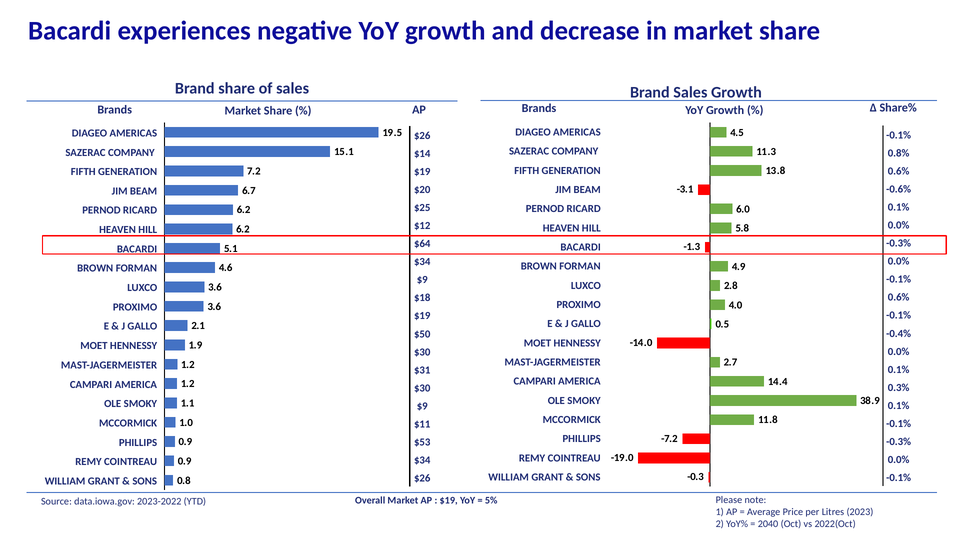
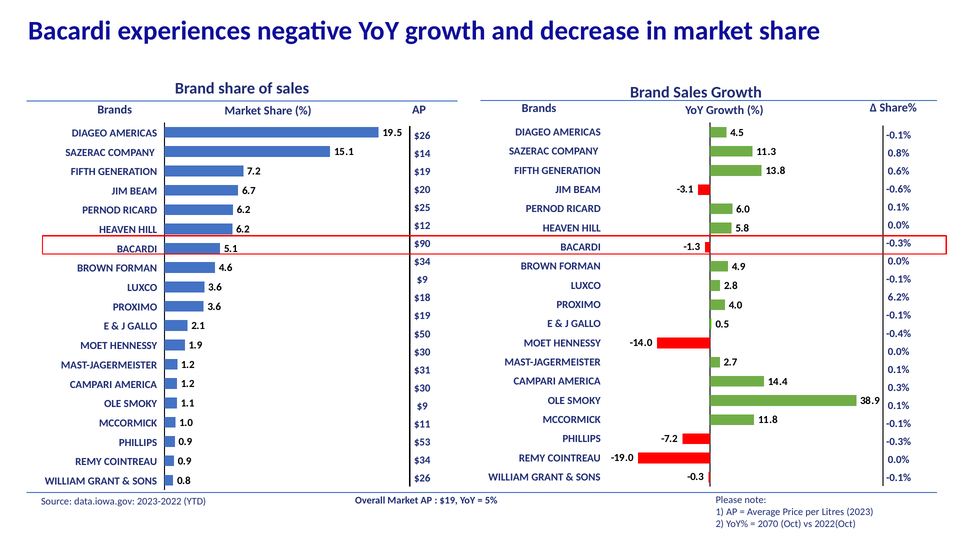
$64: $64 -> $90
0.6% at (899, 297): 0.6% -> 6.2%
2040: 2040 -> 2070
